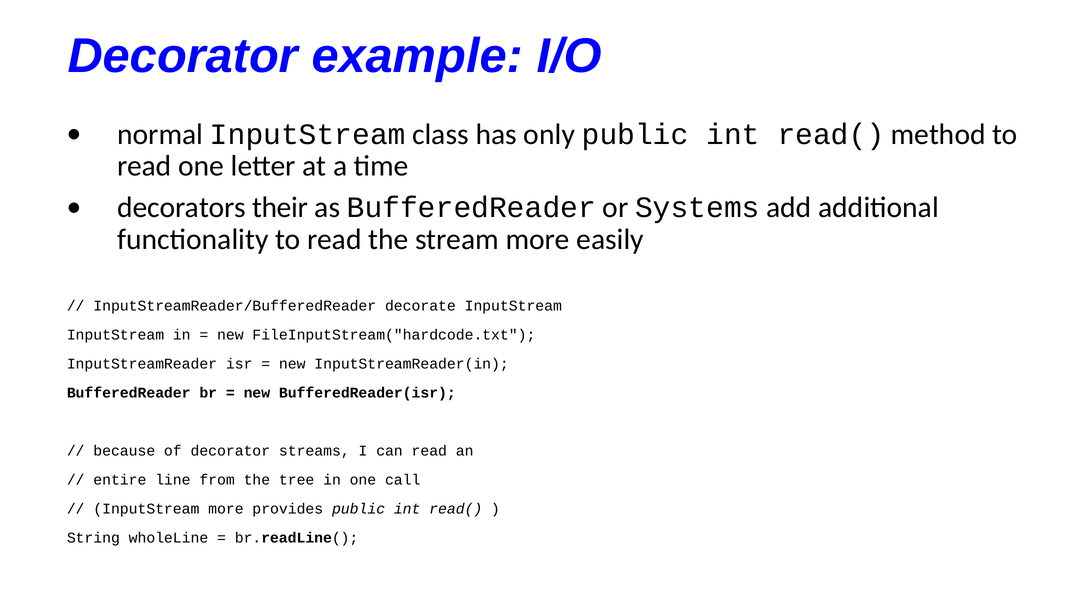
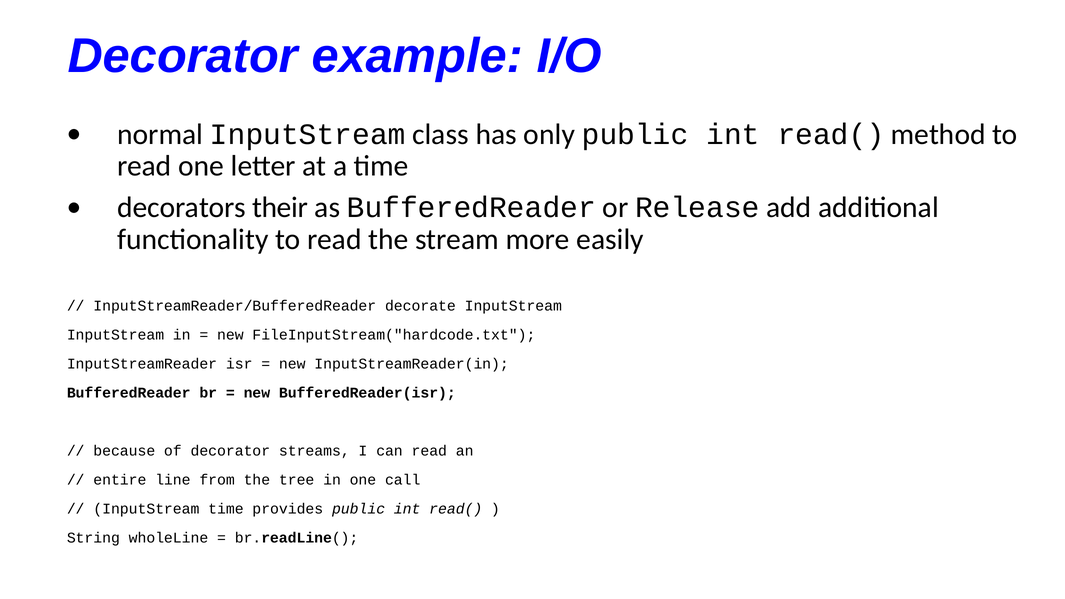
Systems: Systems -> Release
InputStream more: more -> time
